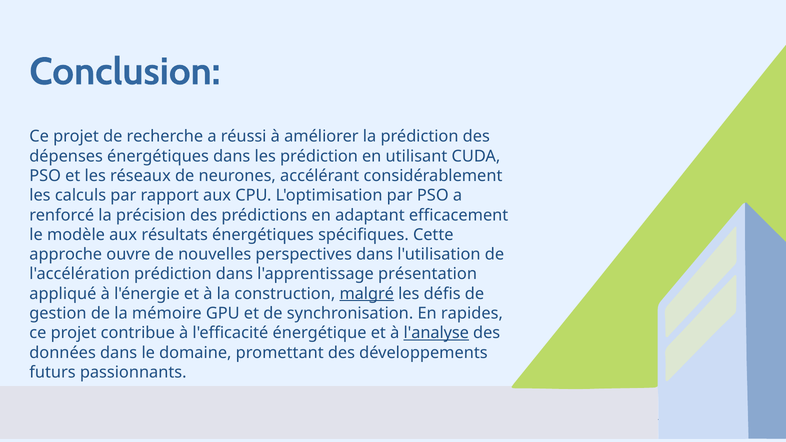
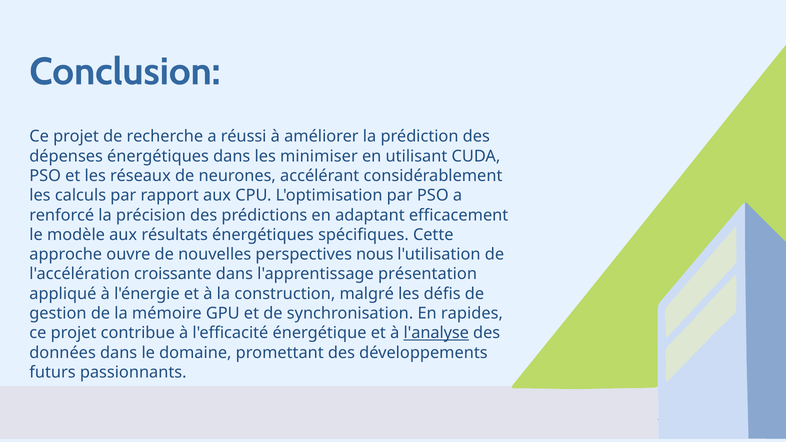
les prédiction: prédiction -> minimiser
perspectives dans: dans -> nous
l'accélération prédiction: prédiction -> croissante
malgré underline: present -> none
